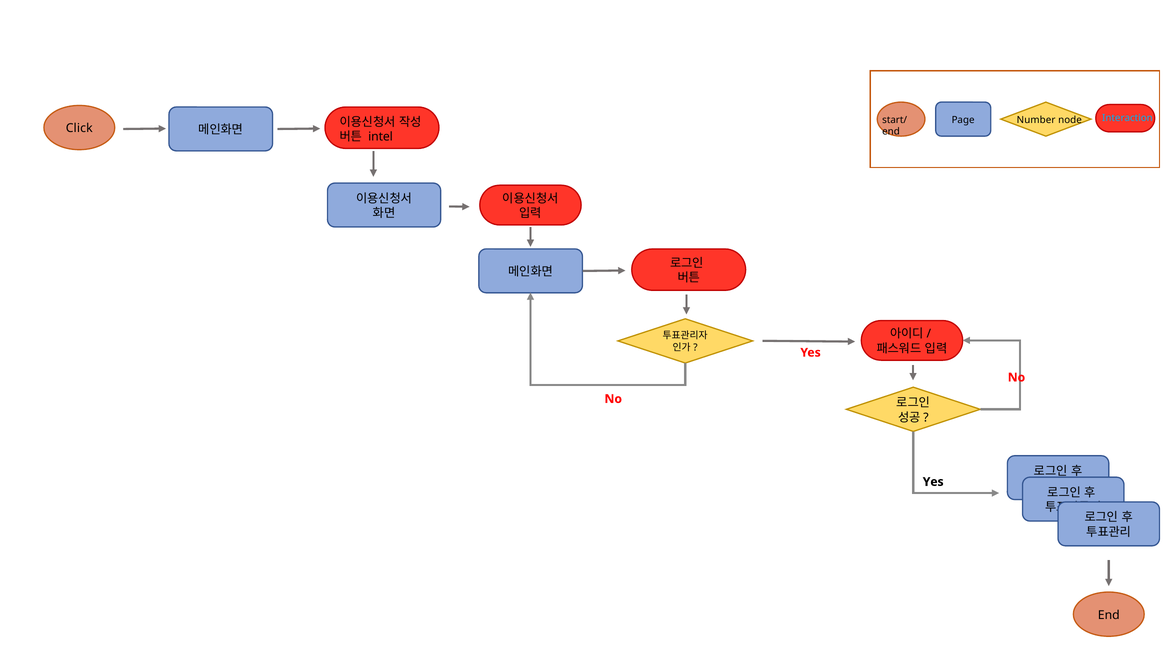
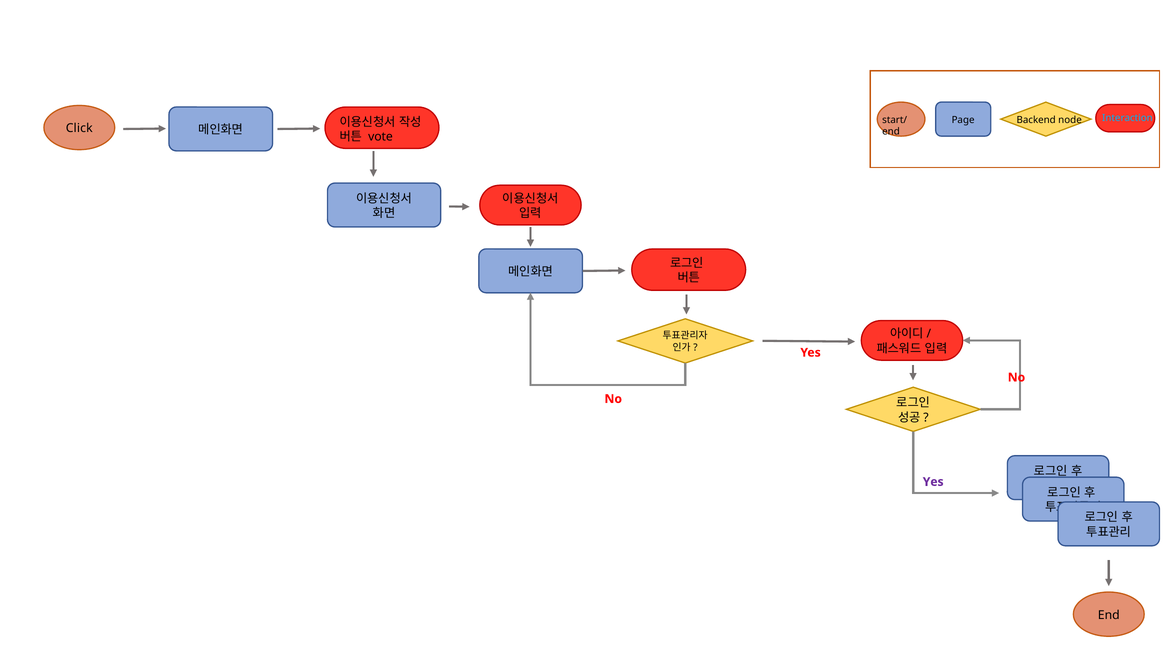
Number: Number -> Backend
intel: intel -> vote
Yes at (933, 482) colour: black -> purple
